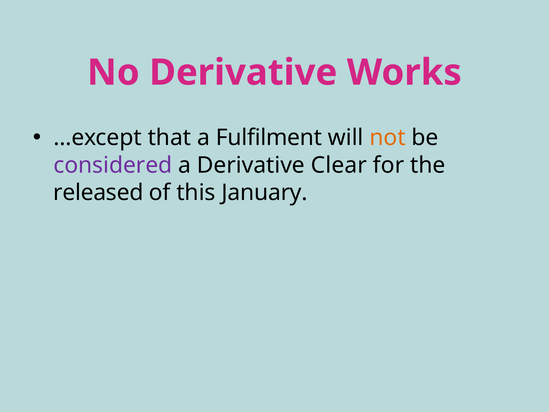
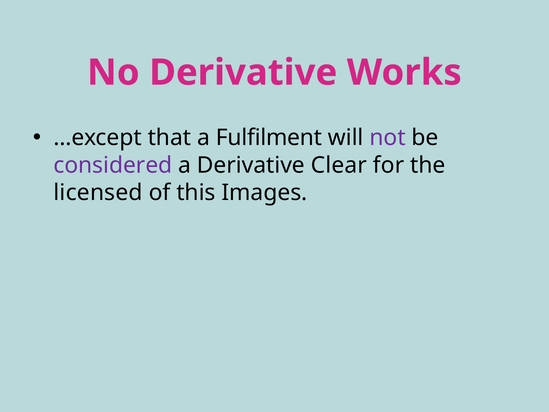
not colour: orange -> purple
released: released -> licensed
January: January -> Images
